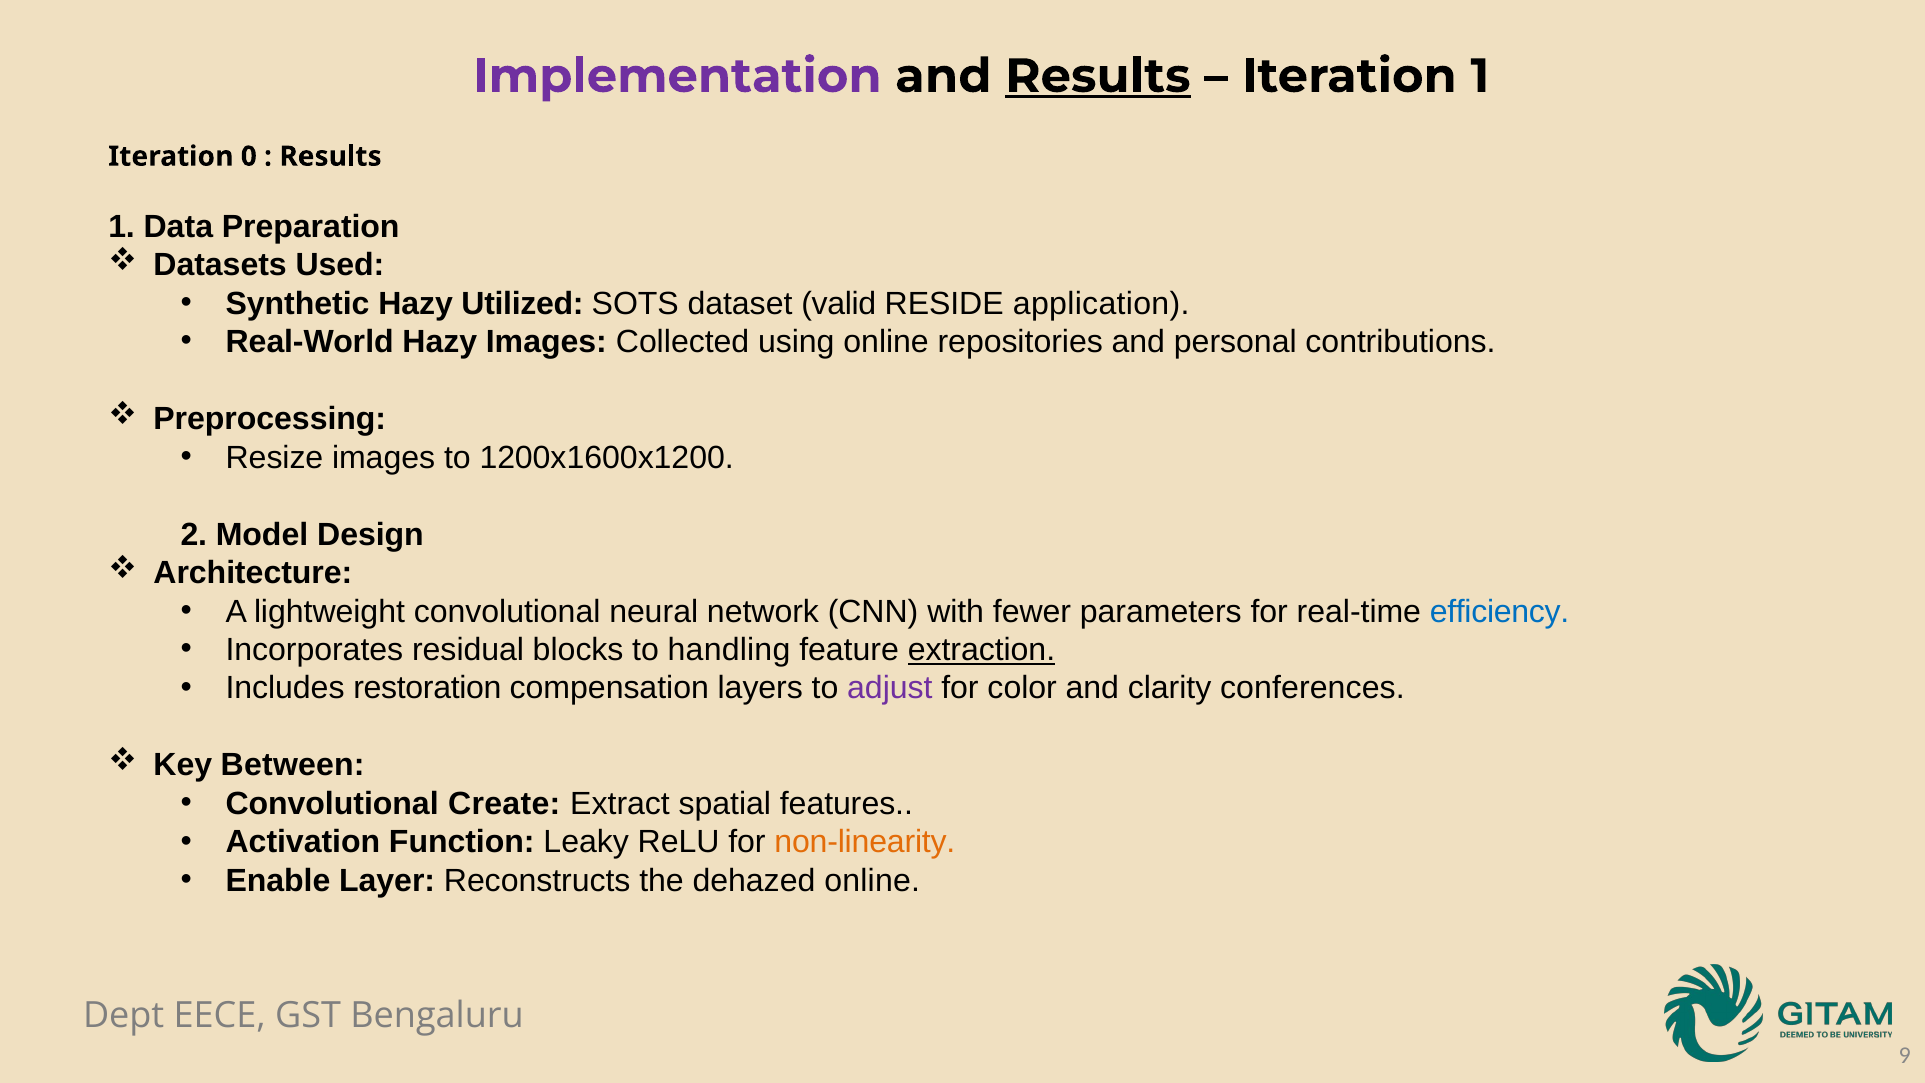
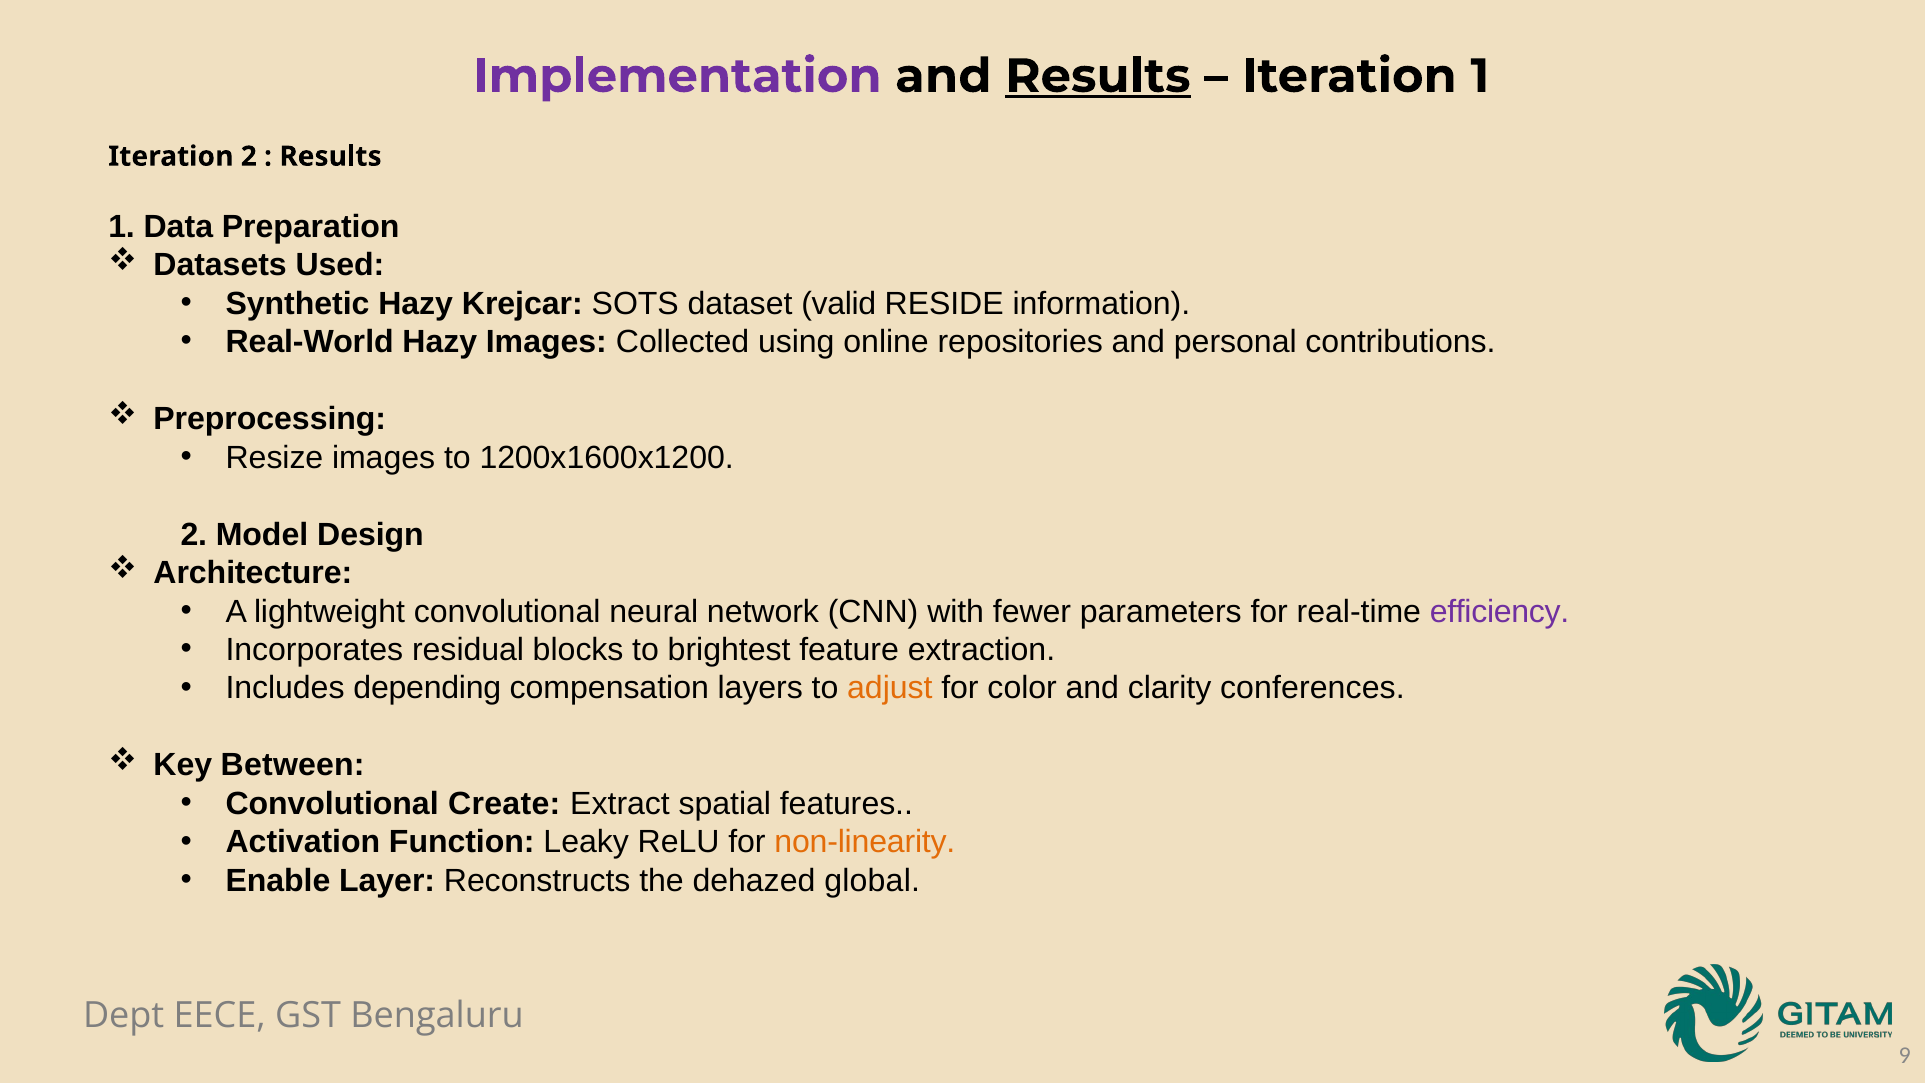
Iteration 0: 0 -> 2
Utilized: Utilized -> Krejcar
application: application -> information
efficiency colour: blue -> purple
handling: handling -> brightest
extraction underline: present -> none
restoration: restoration -> depending
adjust colour: purple -> orange
dehazed online: online -> global
